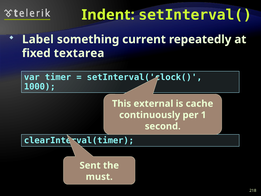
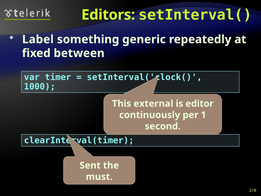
Indent: Indent -> Editors
current: current -> generic
textarea: textarea -> between
cache: cache -> editor
